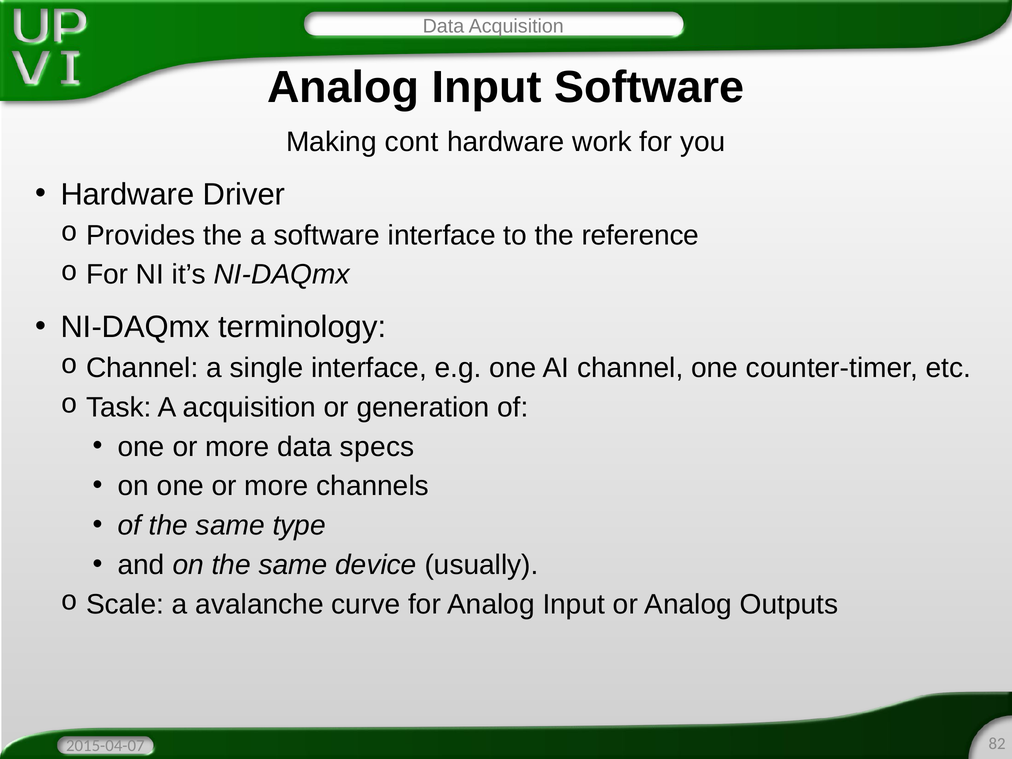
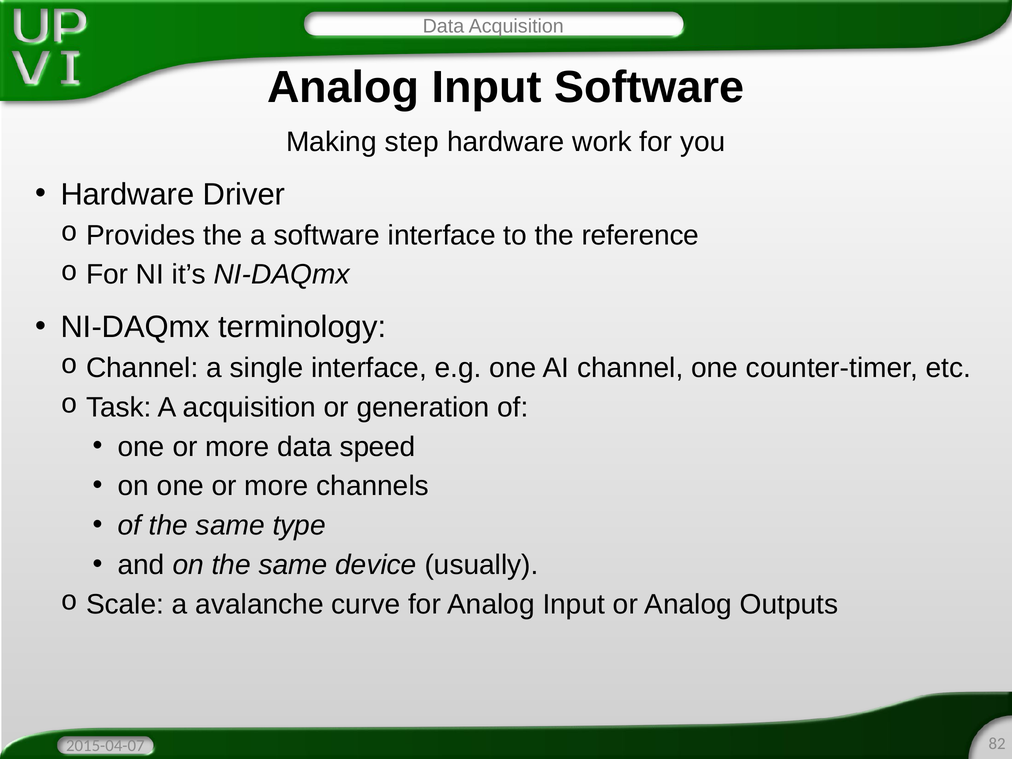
cont: cont -> step
specs: specs -> speed
